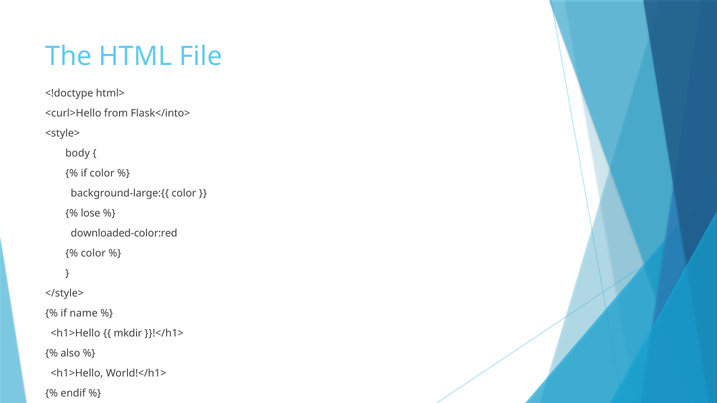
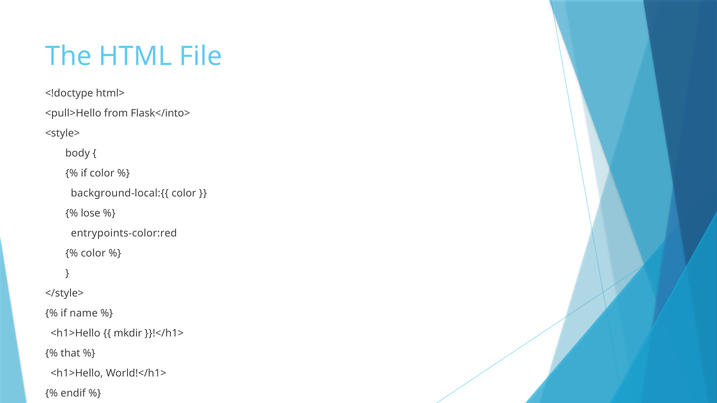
<curl>Hello: <curl>Hello -> <pull>Hello
background-large:{{: background-large:{{ -> background-local:{{
downloaded-color:red: downloaded-color:red -> entrypoints-color:red
also: also -> that
